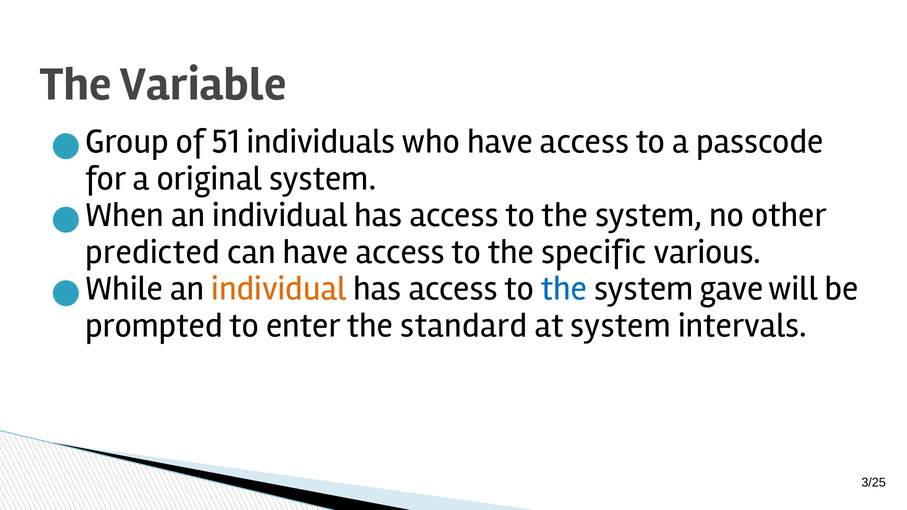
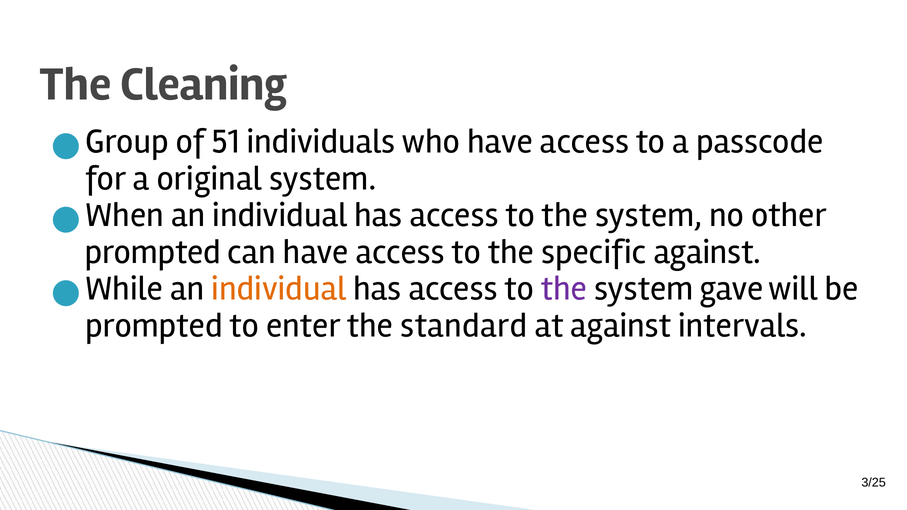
Variable: Variable -> Cleaning
predicted at (153, 252): predicted -> prompted
specific various: various -> against
the at (564, 289) colour: blue -> purple
at system: system -> against
